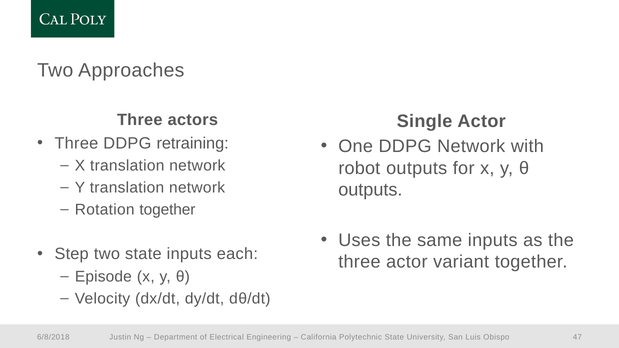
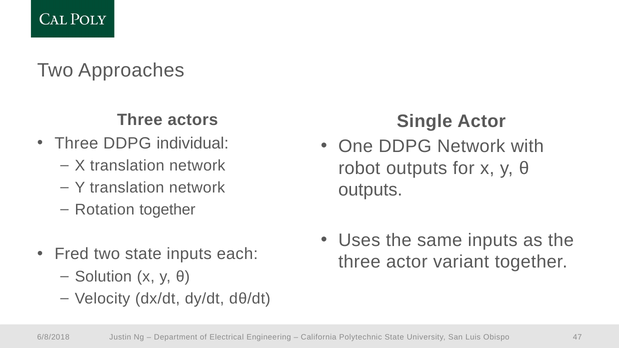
retraining: retraining -> individual
Step: Step -> Fred
Episode: Episode -> Solution
